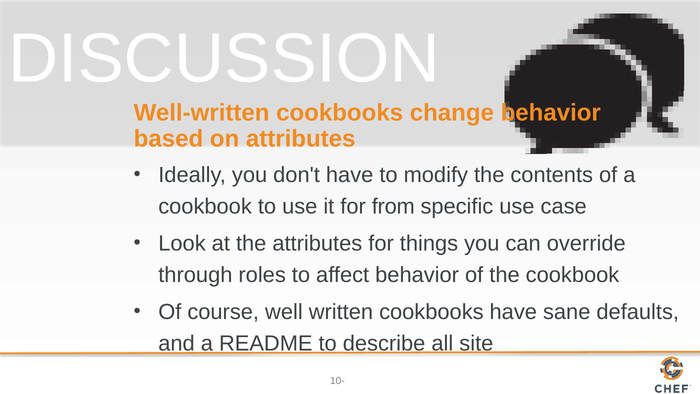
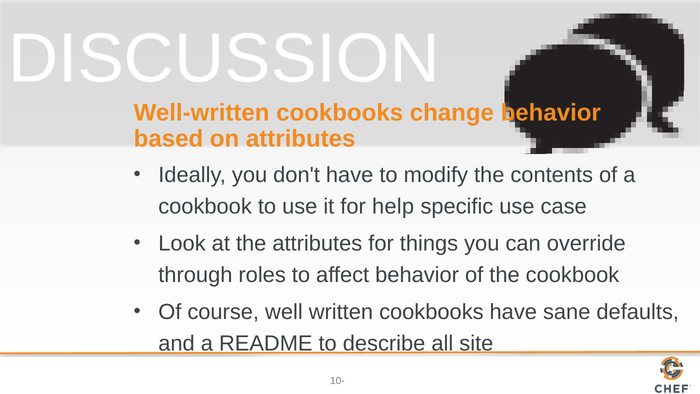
from: from -> help
